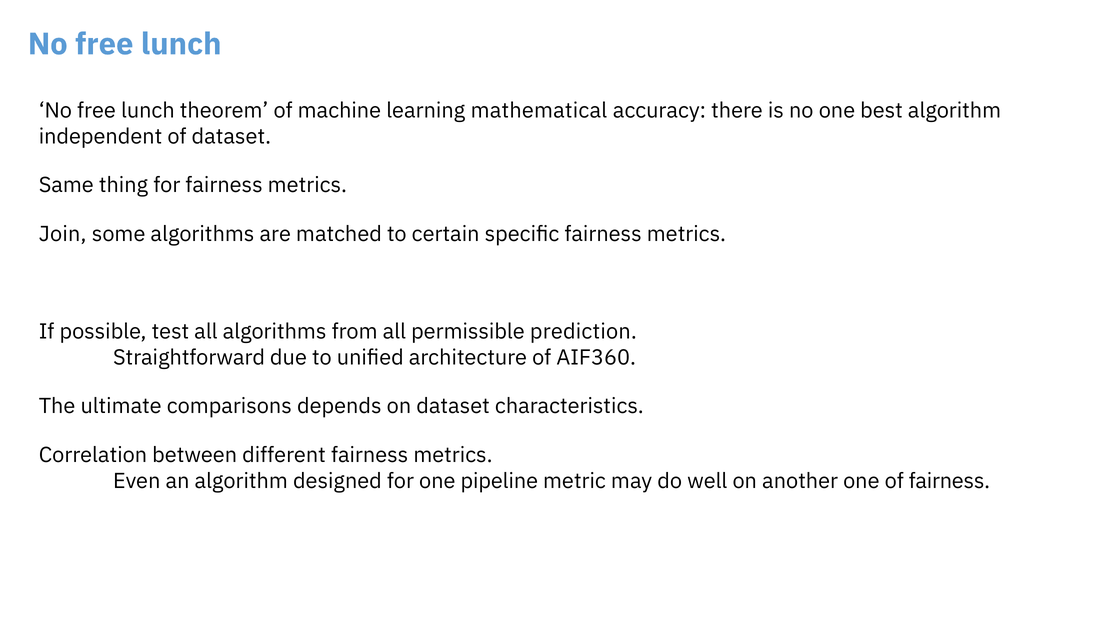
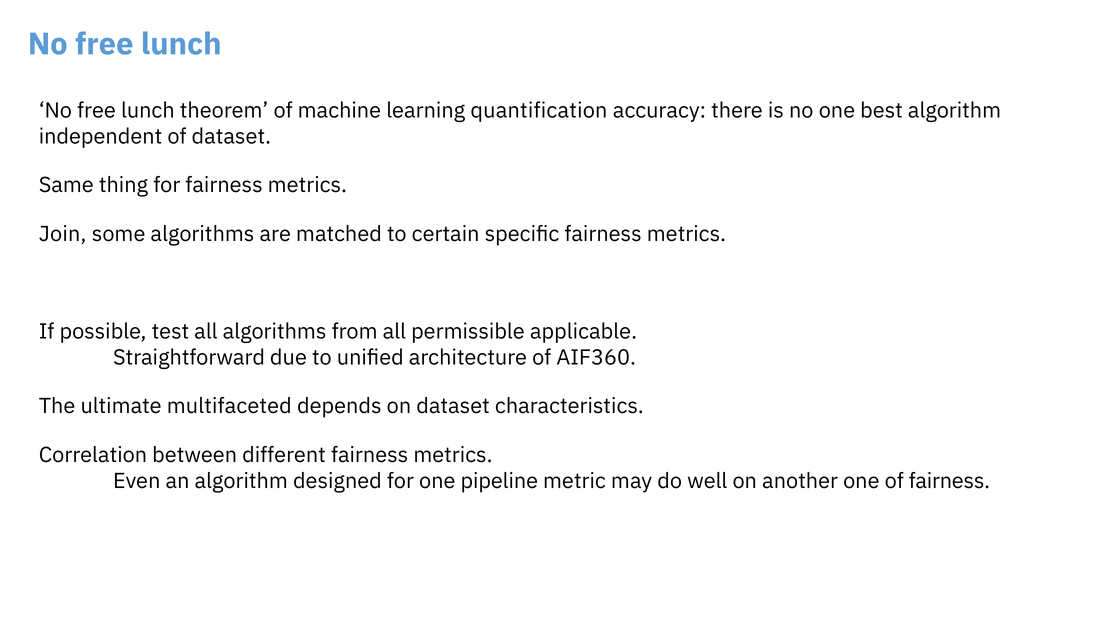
mathematical: mathematical -> quantification
prediction: prediction -> applicable
comparisons: comparisons -> multifaceted
